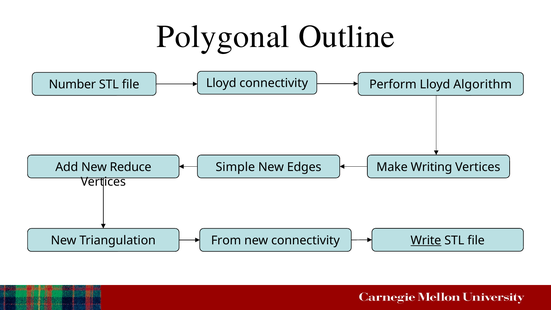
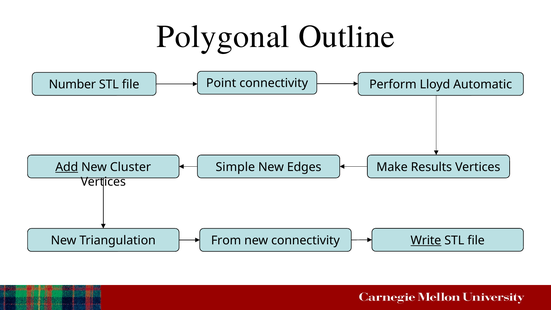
file Lloyd: Lloyd -> Point
Algorithm: Algorithm -> Automatic
Add underline: none -> present
Reduce: Reduce -> Cluster
Writing: Writing -> Results
